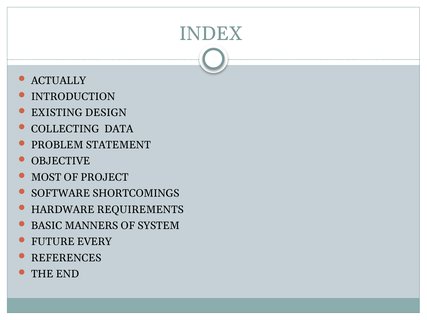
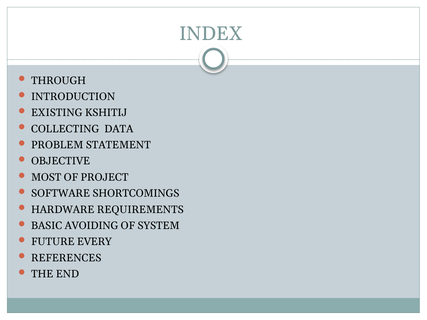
ACTUALLY: ACTUALLY -> THROUGH
DESIGN: DESIGN -> KSHITIJ
MANNERS: MANNERS -> AVOIDING
